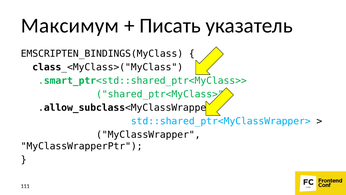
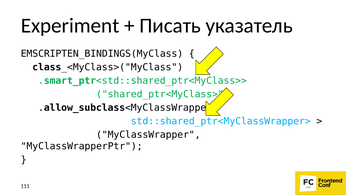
Максимум: Максимум -> Experiment
